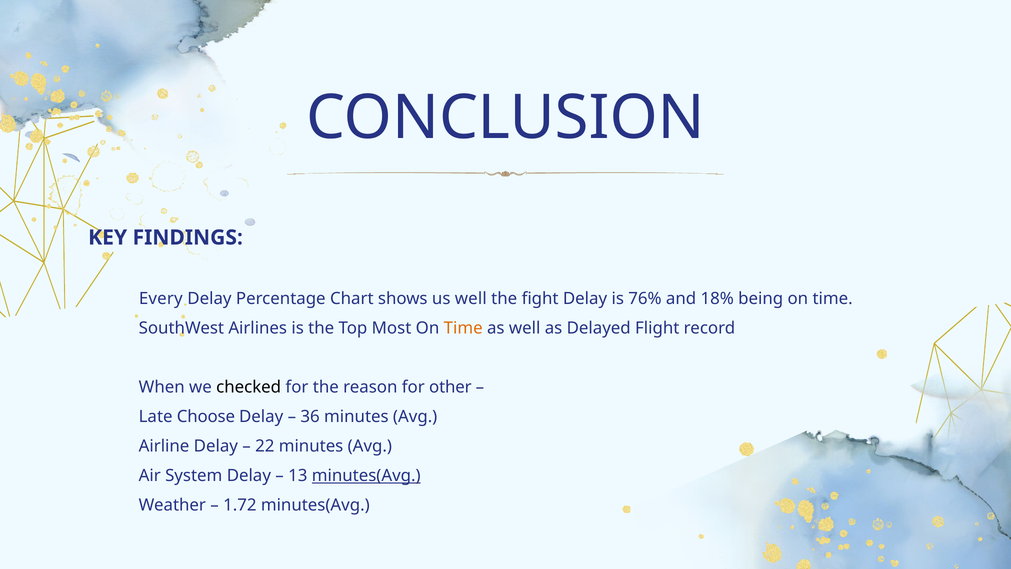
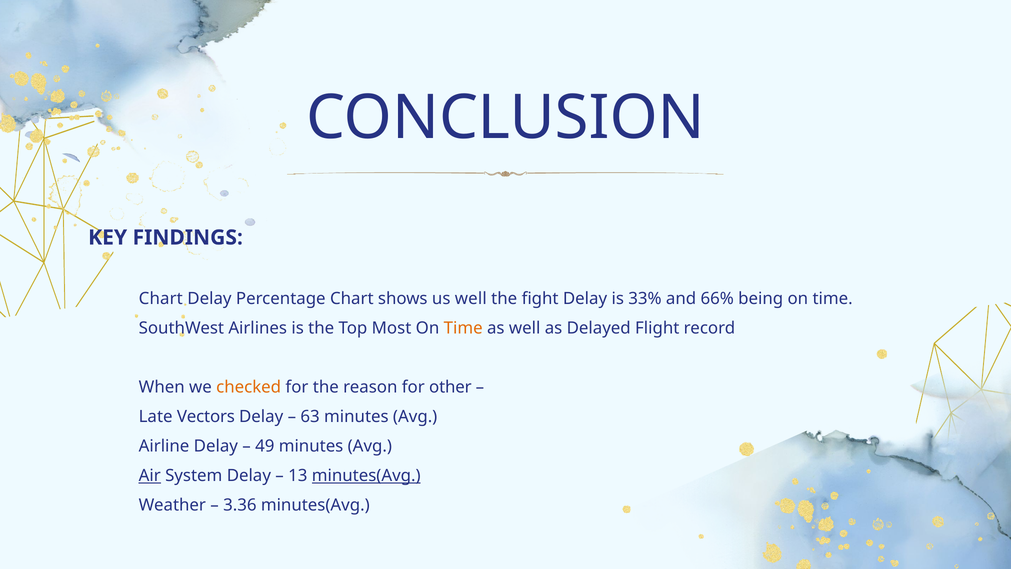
Every at (161, 299): Every -> Chart
76%: 76% -> 33%
18%: 18% -> 66%
checked colour: black -> orange
Choose: Choose -> Vectors
36: 36 -> 63
22: 22 -> 49
Air underline: none -> present
1.72: 1.72 -> 3.36
